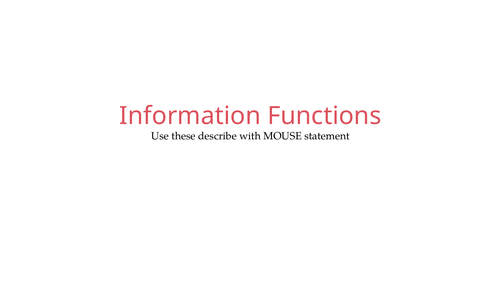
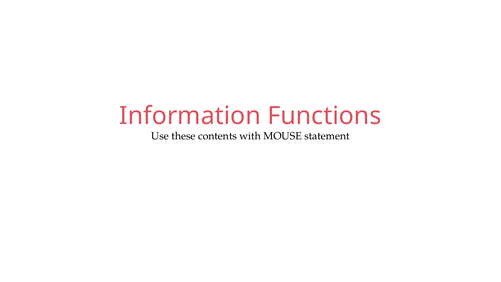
describe: describe -> contents
